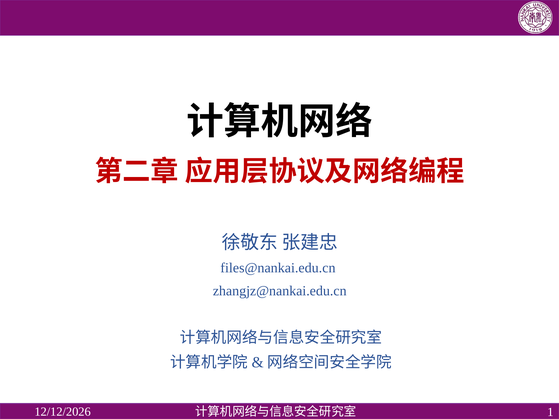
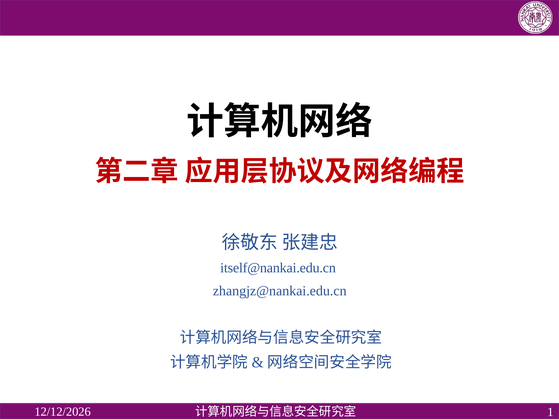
files@nankai.edu.cn: files@nankai.edu.cn -> itself@nankai.edu.cn
